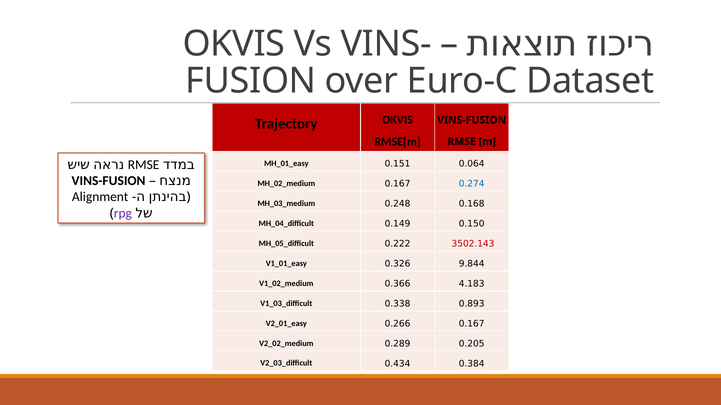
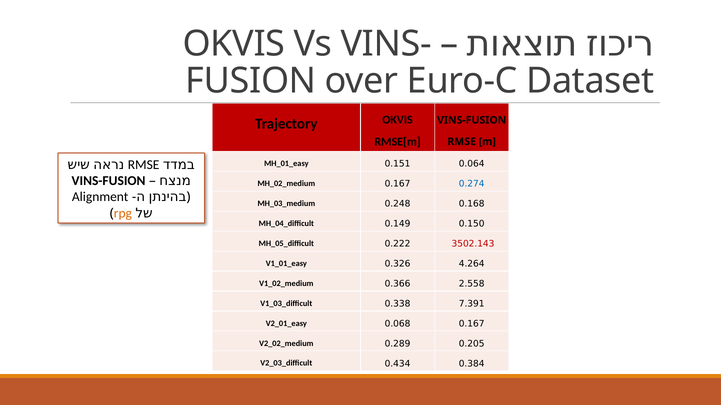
rpg colour: purple -> orange
9.844: 9.844 -> 4.264
4.183: 4.183 -> 2.558
0.893: 0.893 -> 7.391
0.266: 0.266 -> 0.068
